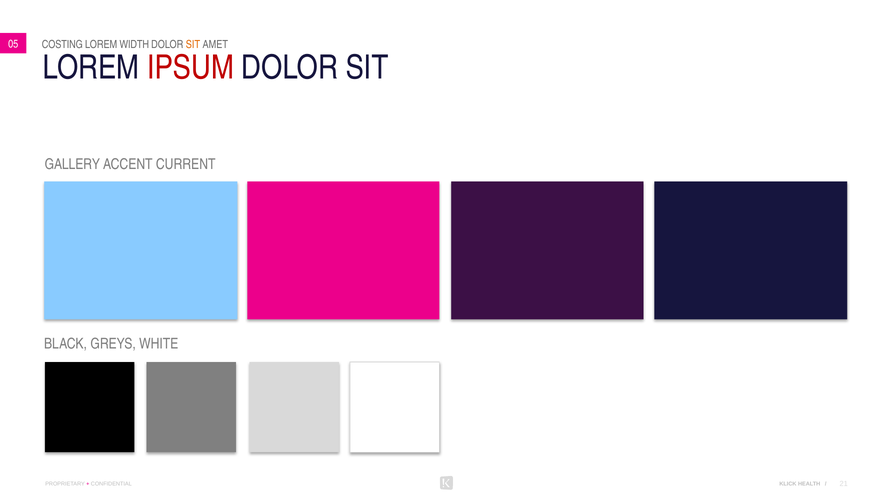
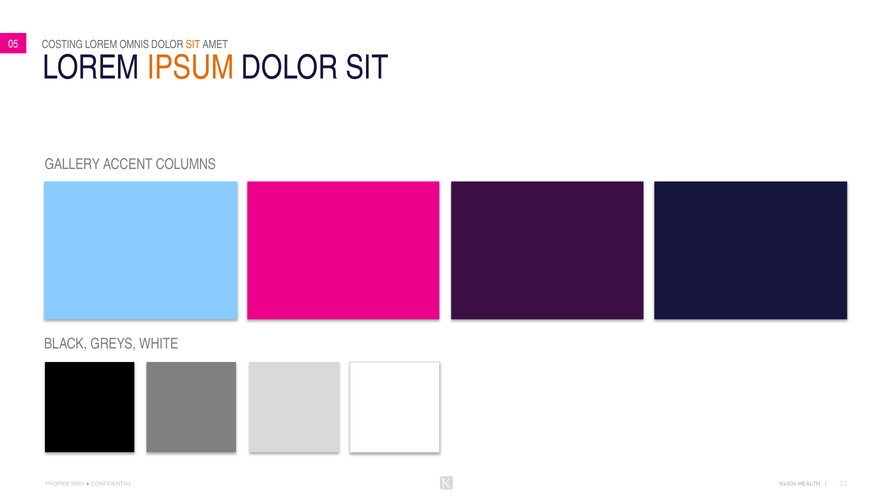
WIDTH: WIDTH -> OMNIS
IPSUM colour: red -> orange
CURRENT: CURRENT -> COLUMNS
